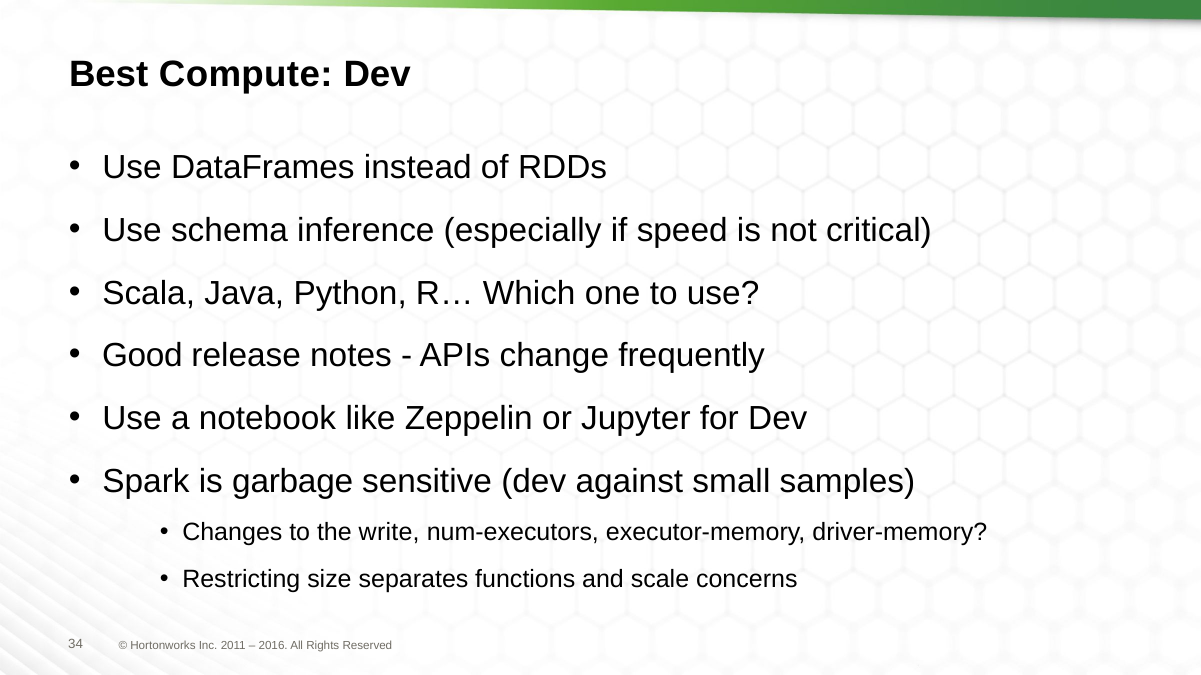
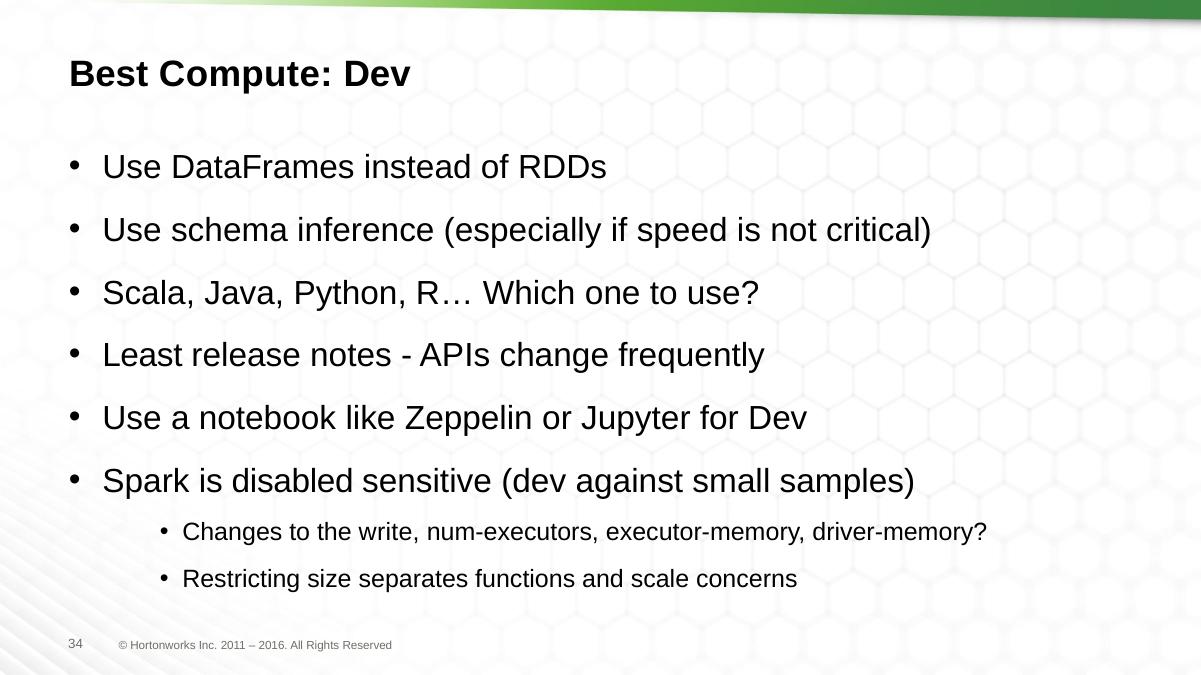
Good: Good -> Least
garbage: garbage -> disabled
